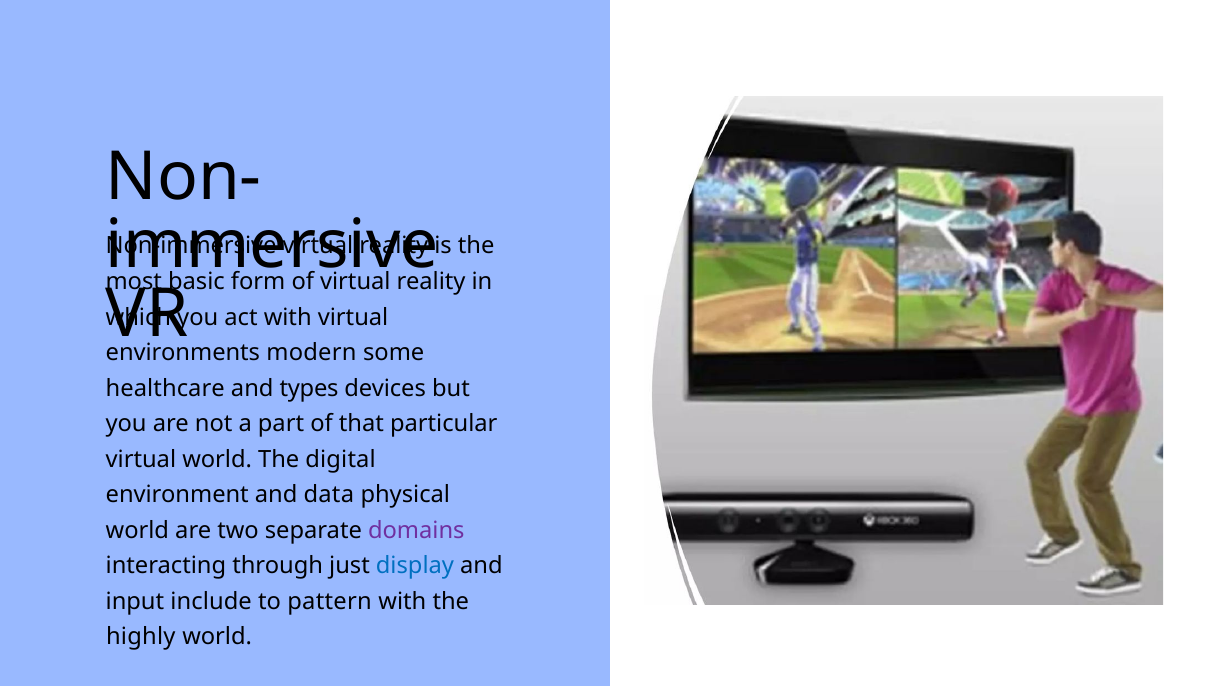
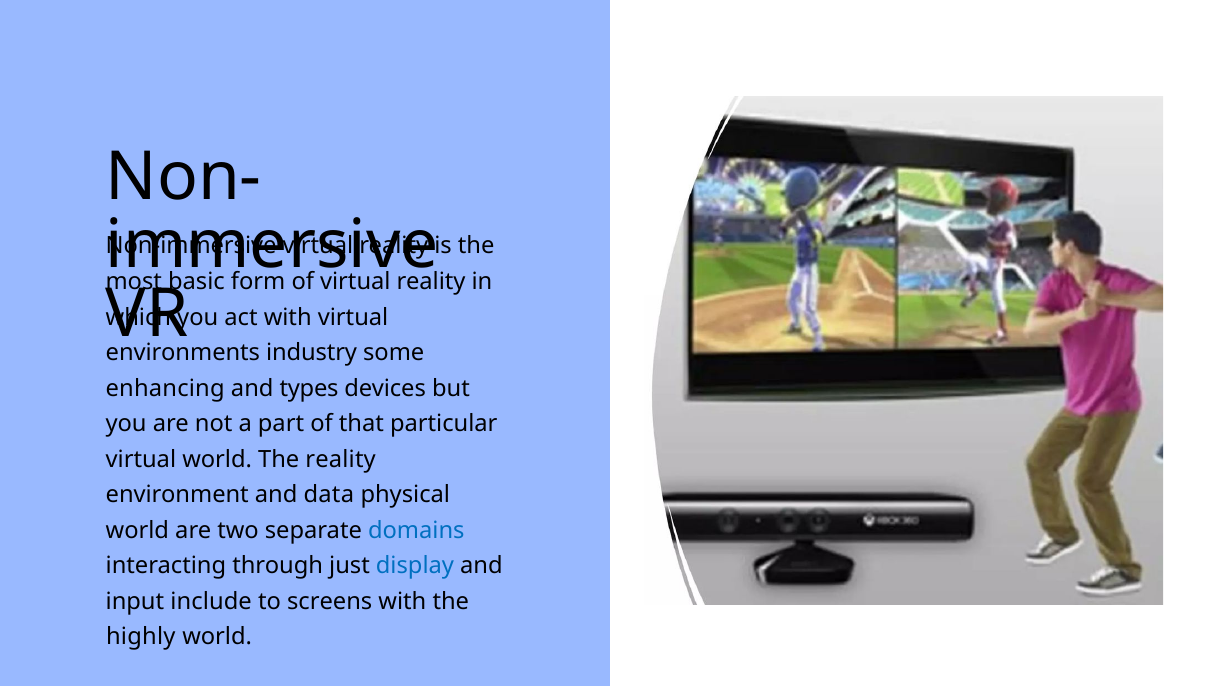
modern: modern -> industry
healthcare: healthcare -> enhancing
The digital: digital -> reality
domains colour: purple -> blue
pattern: pattern -> screens
